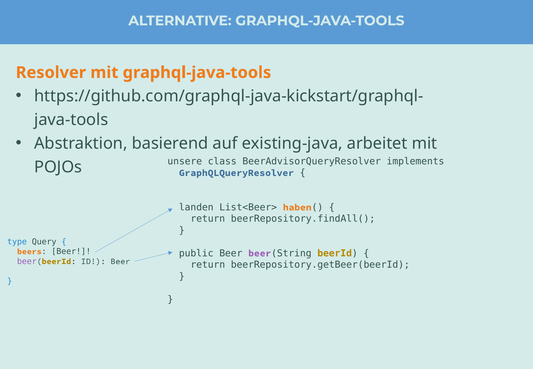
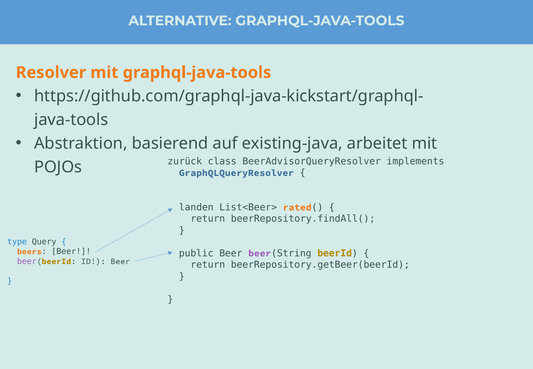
unsere: unsere -> zurück
haben: haben -> rated
